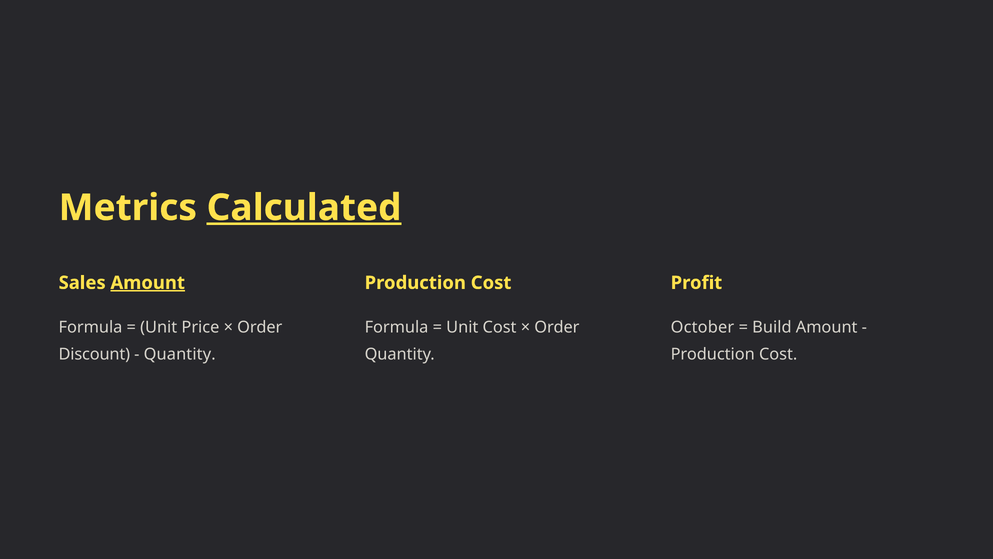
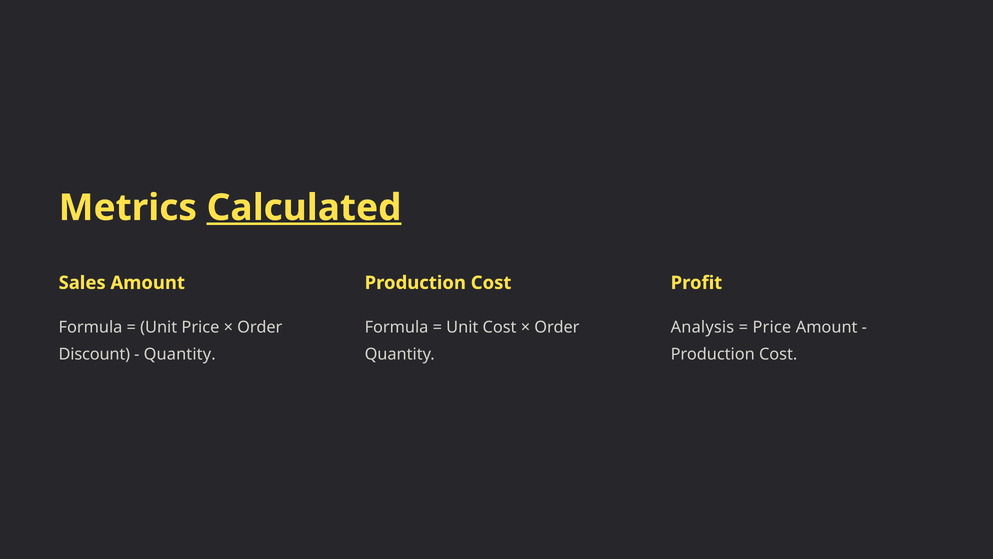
Amount at (148, 283) underline: present -> none
October: October -> Analysis
Build at (772, 327): Build -> Price
